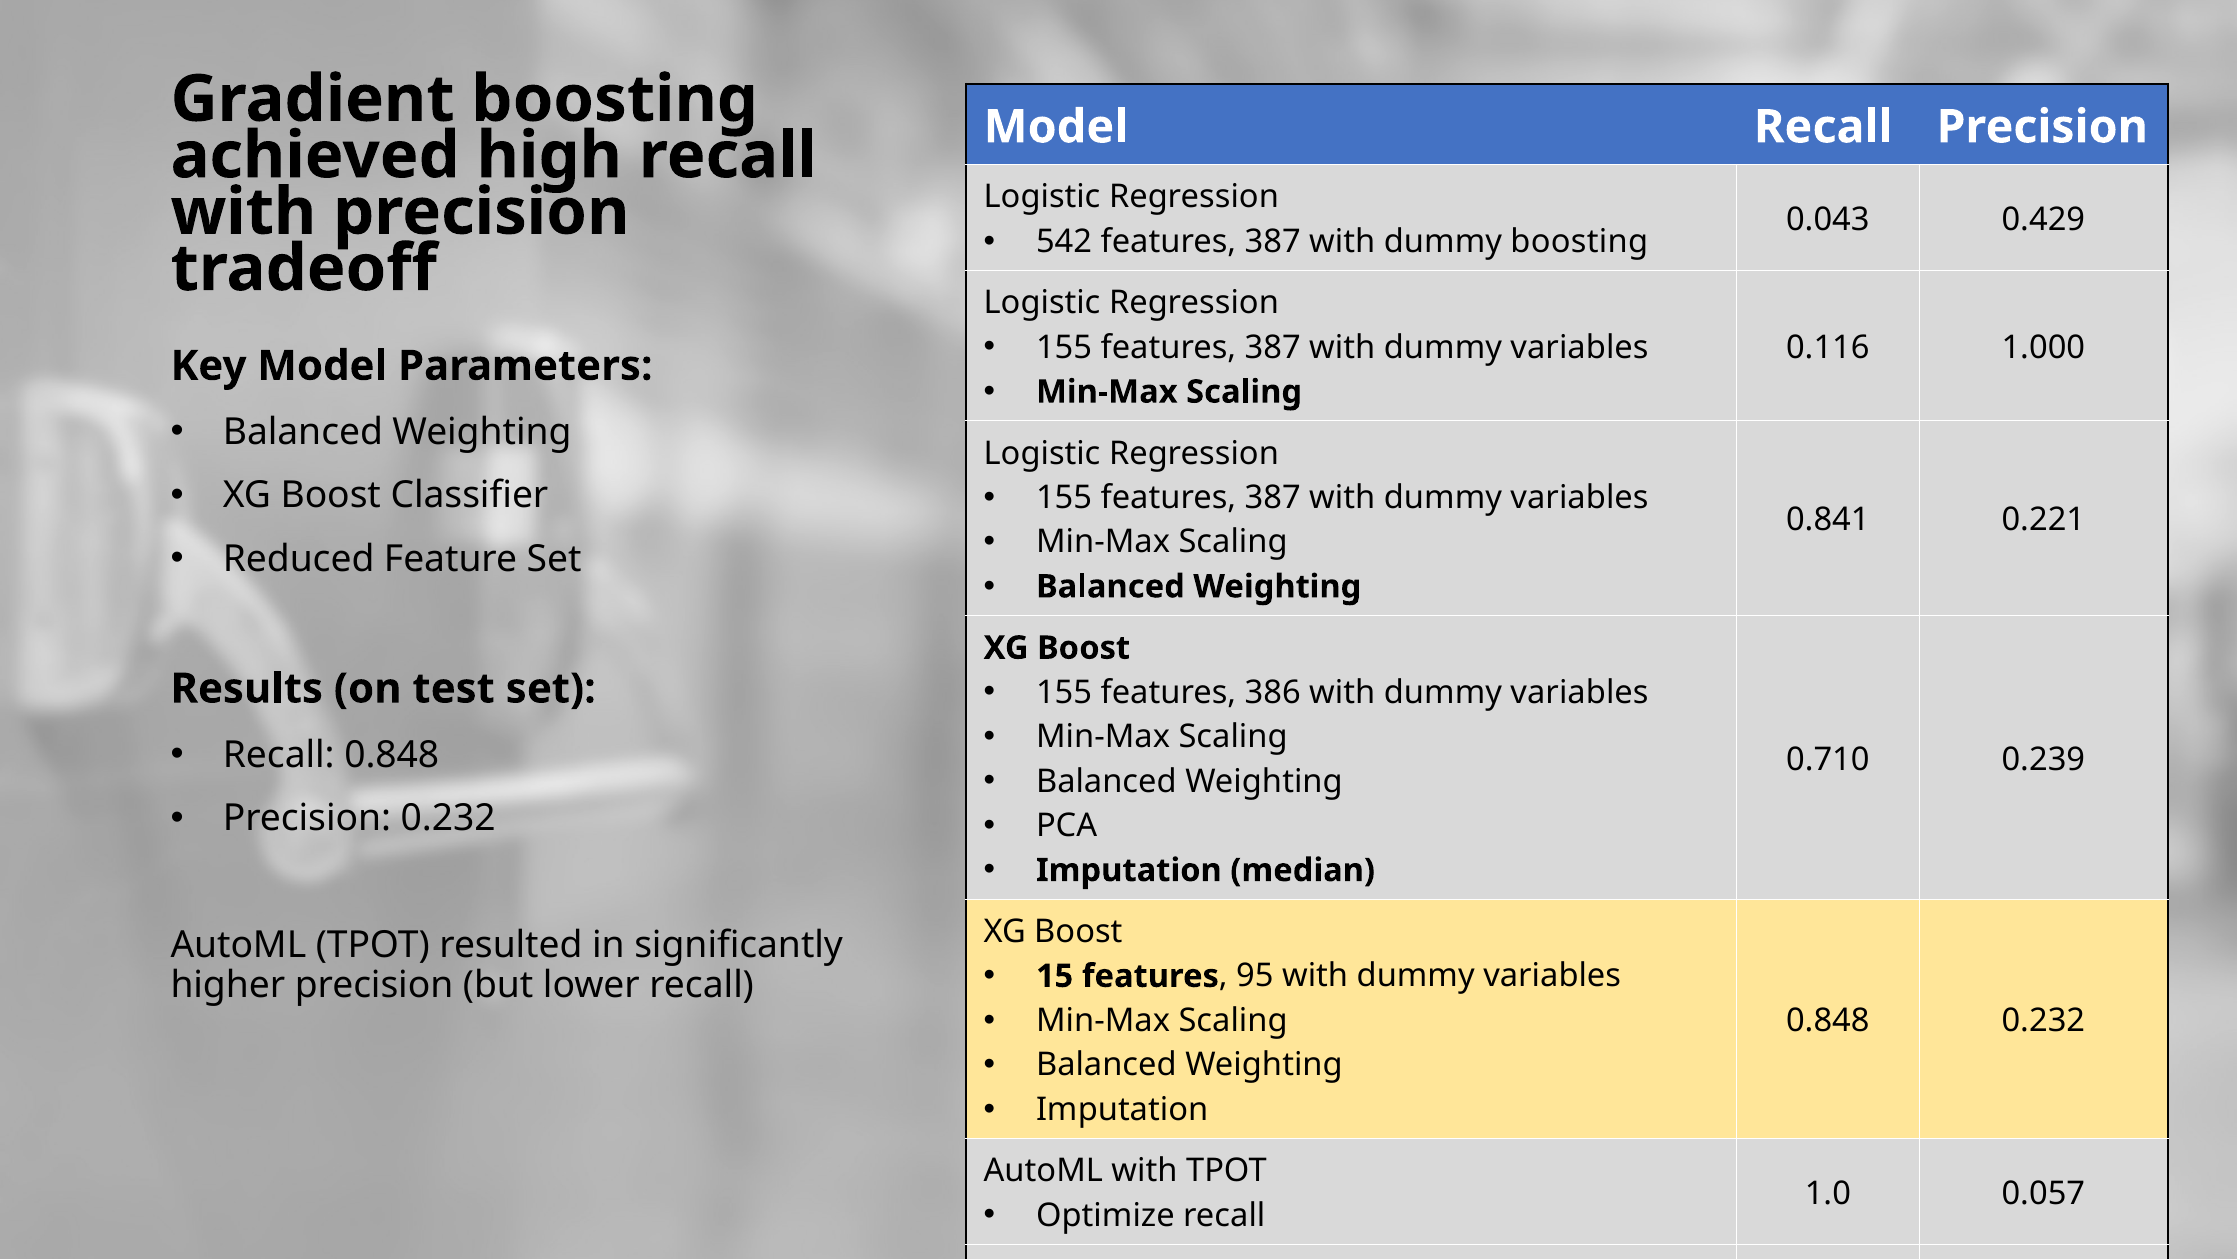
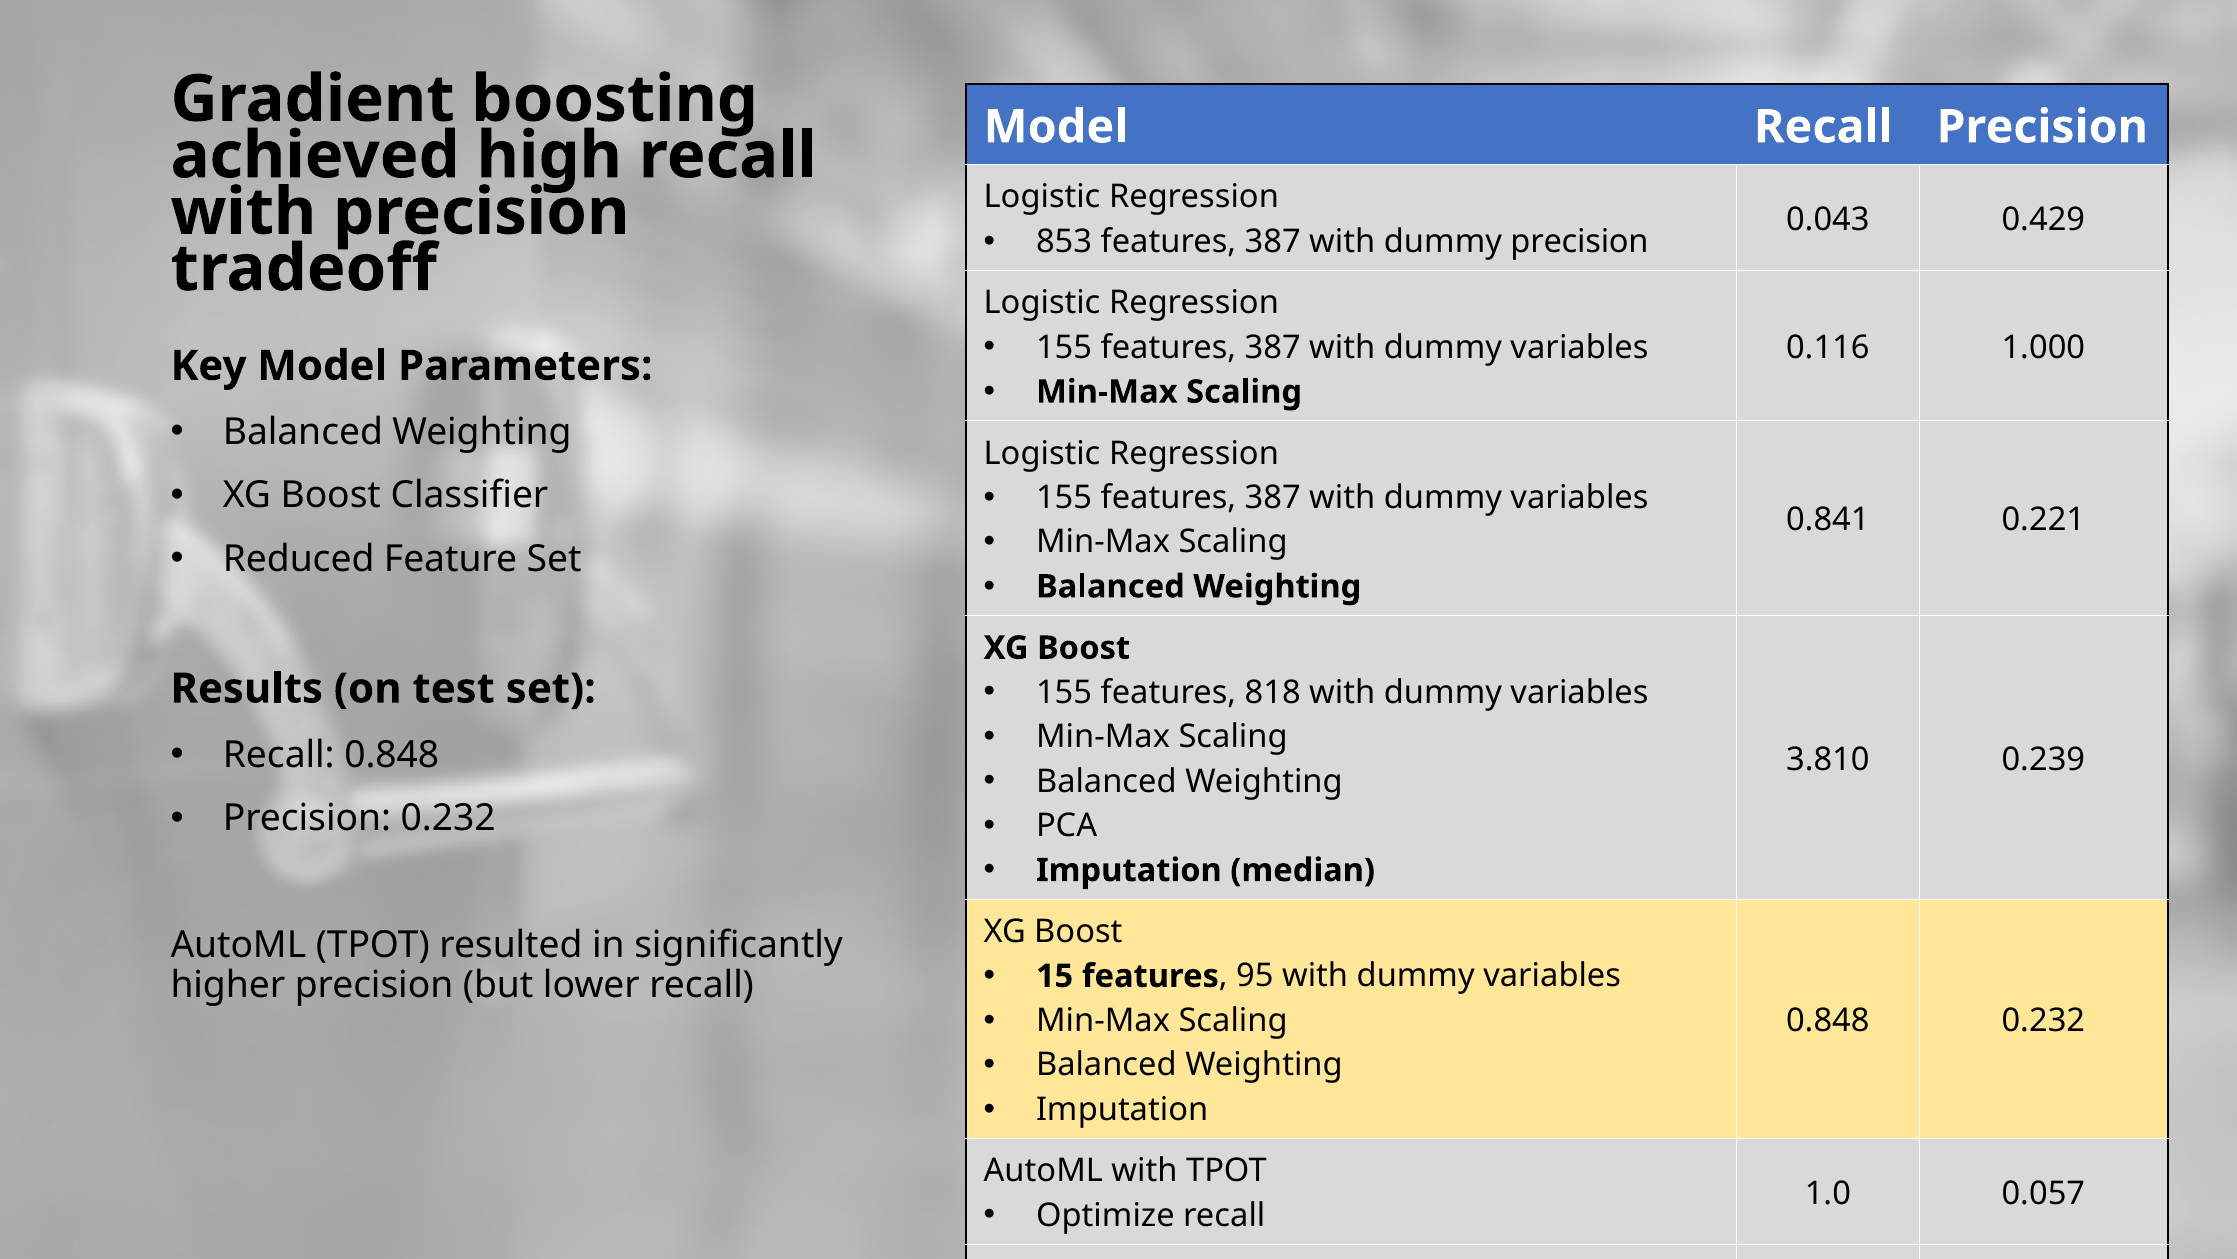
542: 542 -> 853
dummy boosting: boosting -> precision
386: 386 -> 818
0.710: 0.710 -> 3.810
